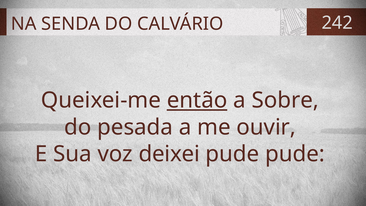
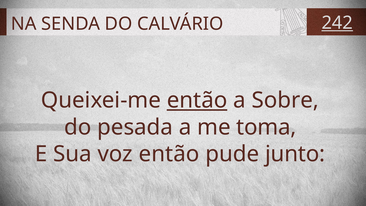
242 underline: none -> present
ouvir: ouvir -> toma
voz deixei: deixei -> então
pude pude: pude -> junto
